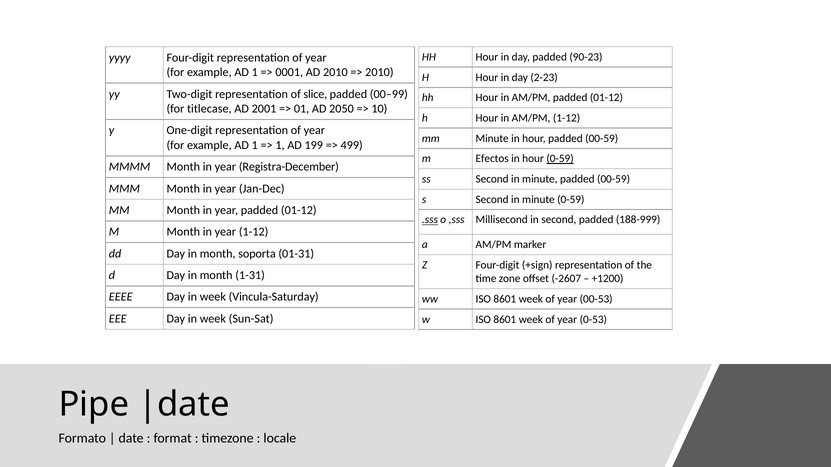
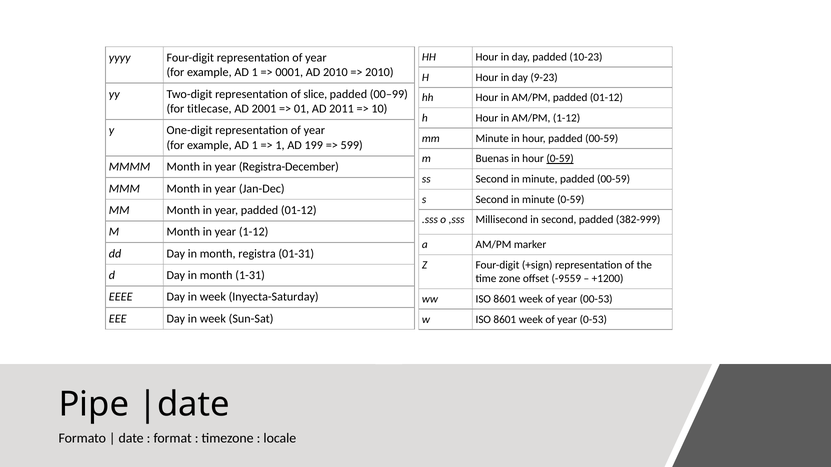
90-23: 90-23 -> 10-23
2-23: 2-23 -> 9-23
2050: 2050 -> 2011
499: 499 -> 599
Efectos: Efectos -> Buenas
.sss underline: present -> none
188-999: 188-999 -> 382-999
soporta: soporta -> registra
-2607: -2607 -> -9559
Vincula-Saturday: Vincula-Saturday -> Inyecta-Saturday
